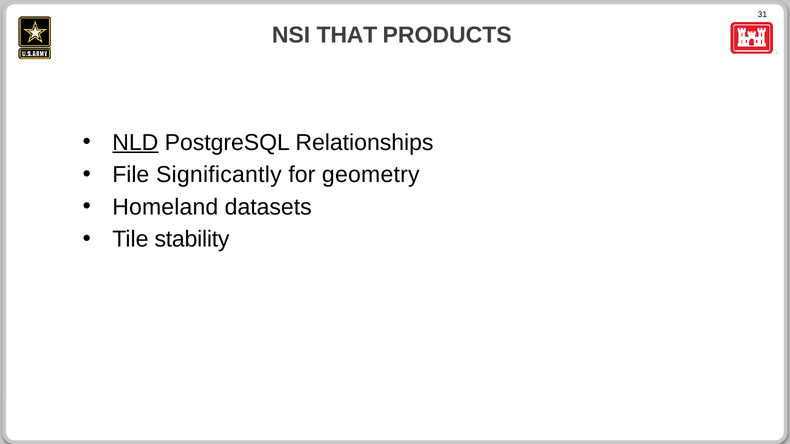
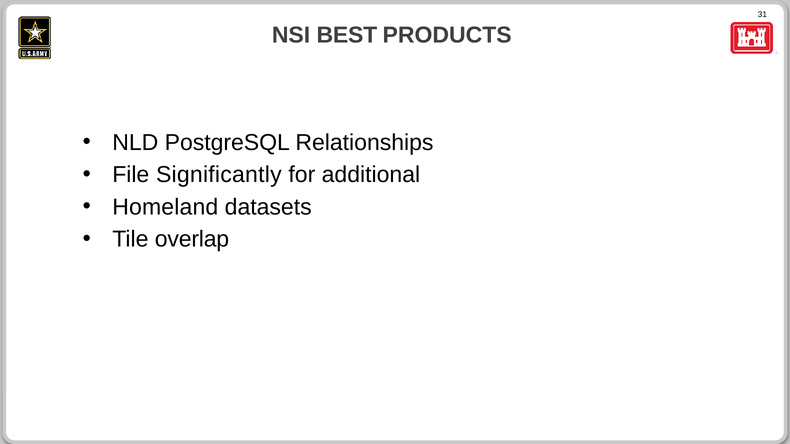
THAT: THAT -> BEST
NLD underline: present -> none
geometry: geometry -> additional
stability: stability -> overlap
